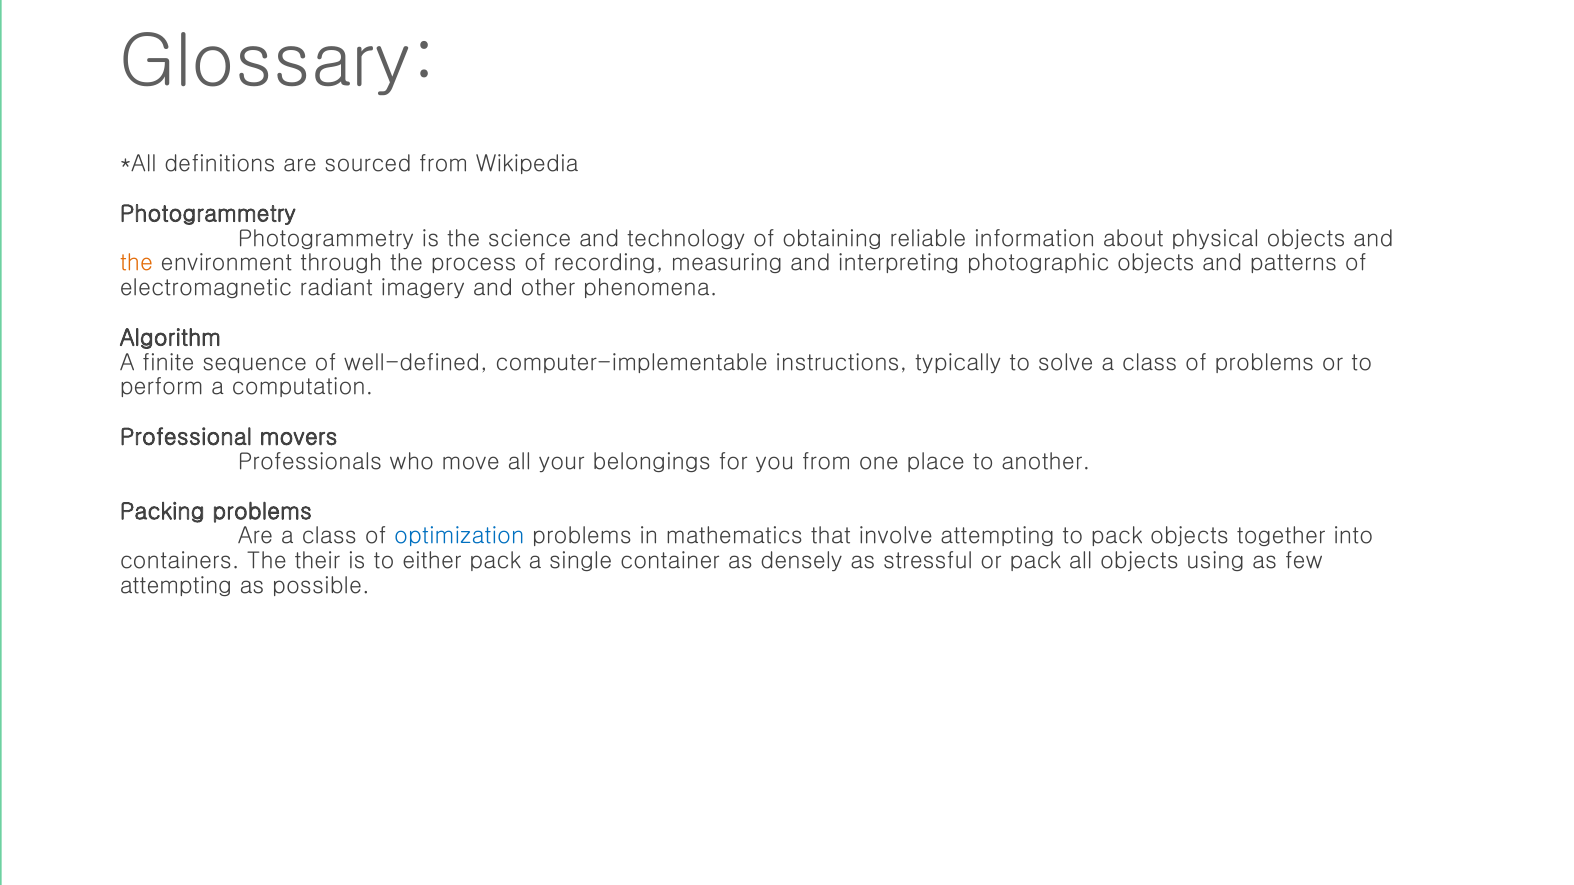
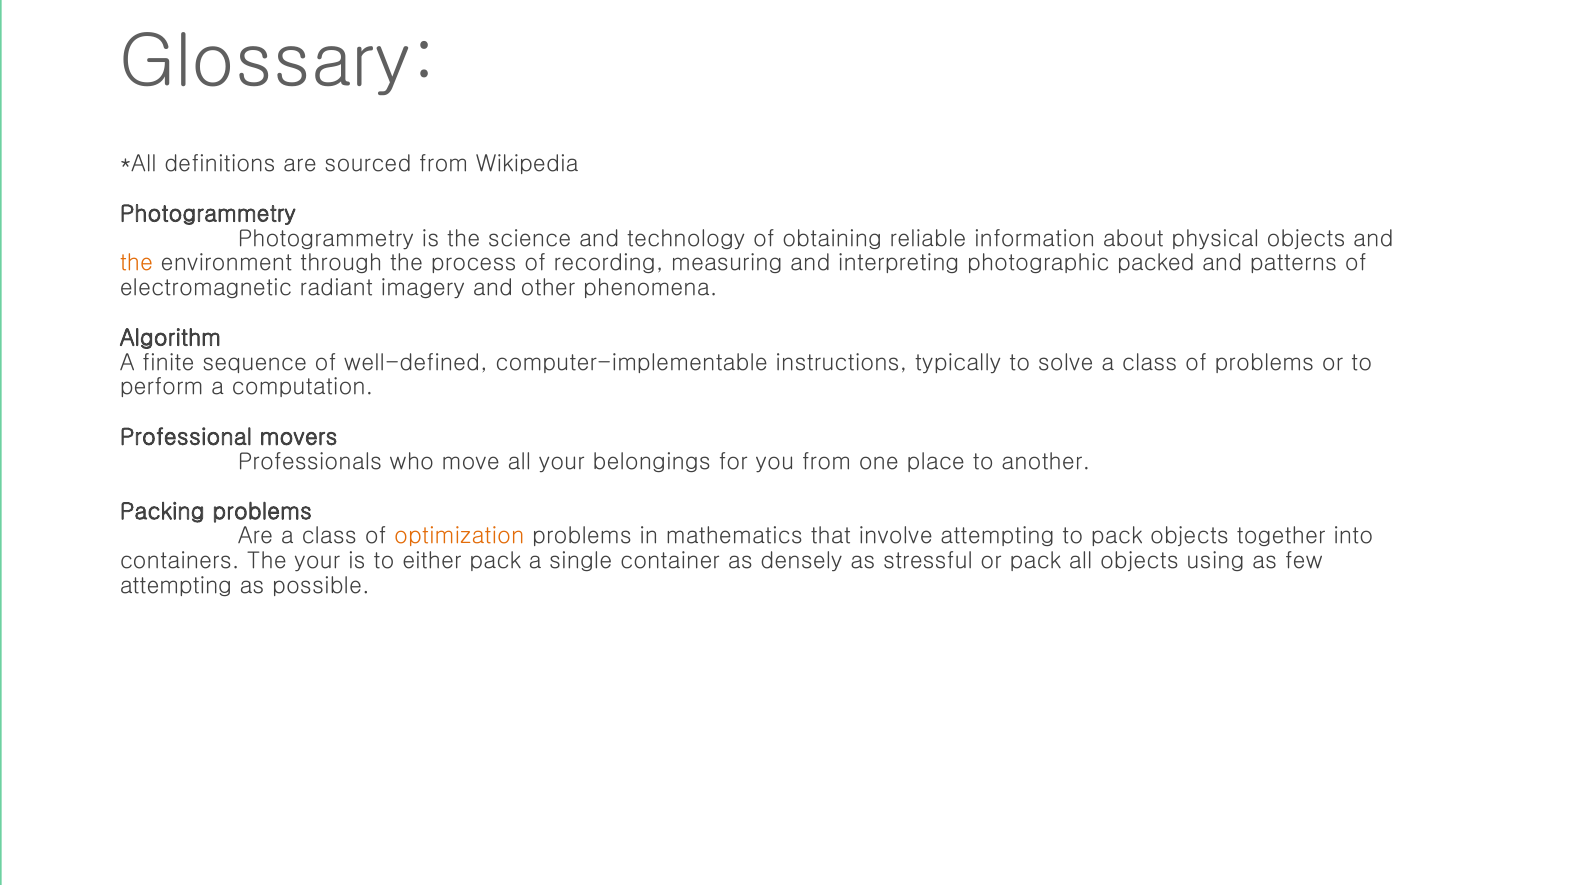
photographic objects: objects -> packed
optimization colour: blue -> orange
The their: their -> your
